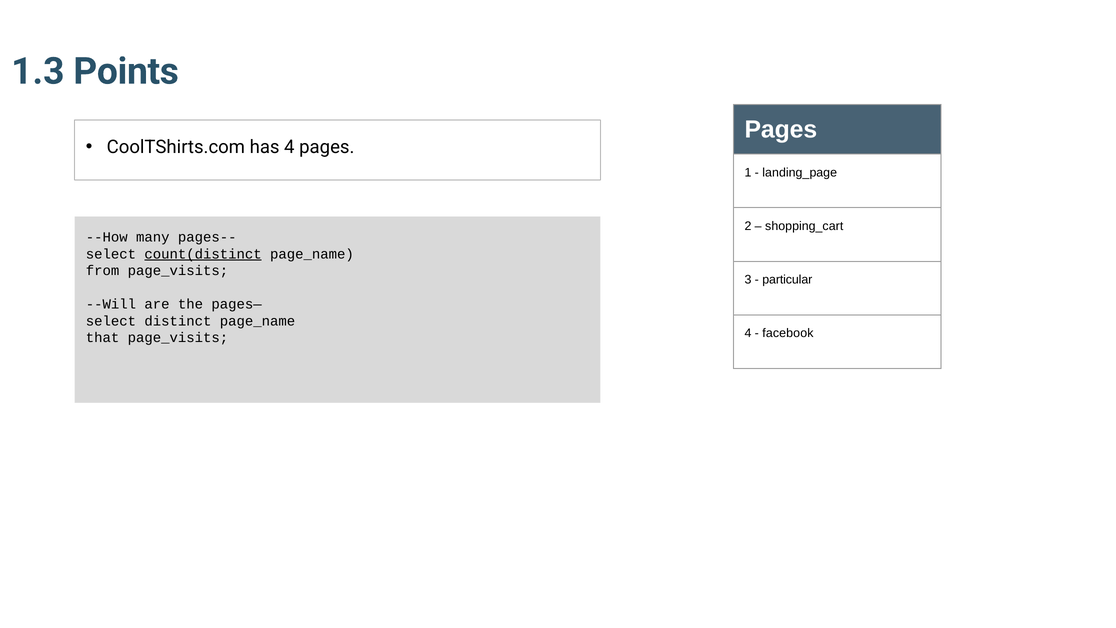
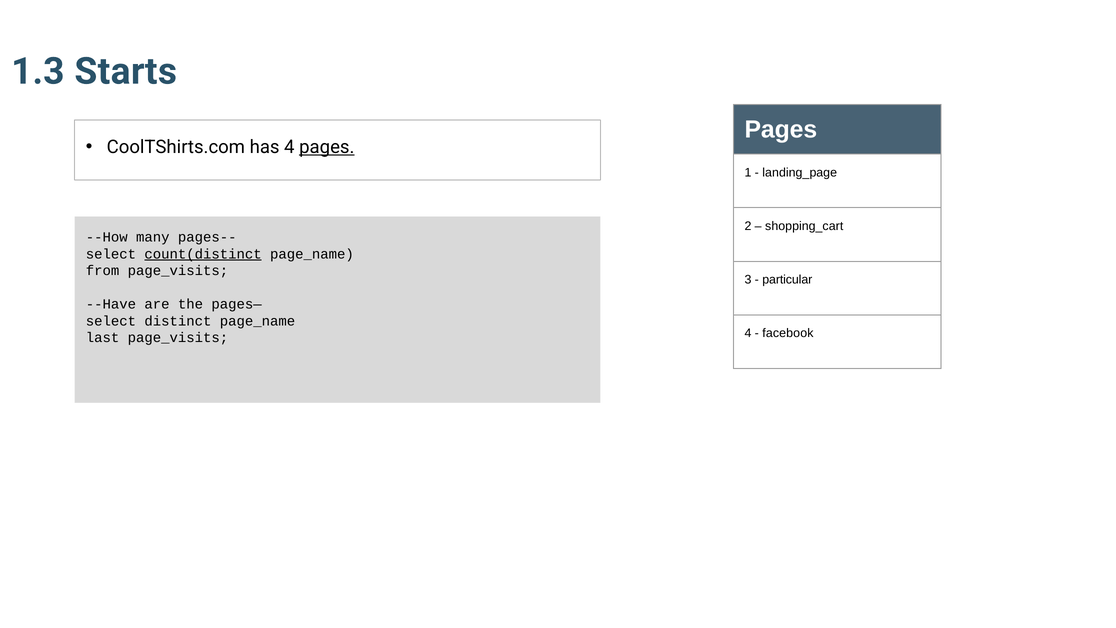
Points: Points -> Starts
pages at (327, 147) underline: none -> present
--Will: --Will -> --Have
that: that -> last
